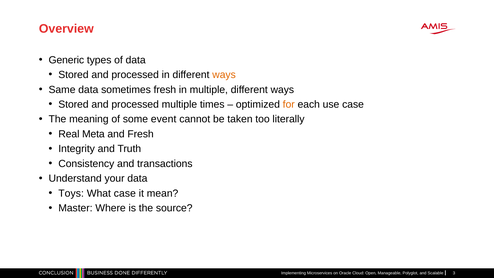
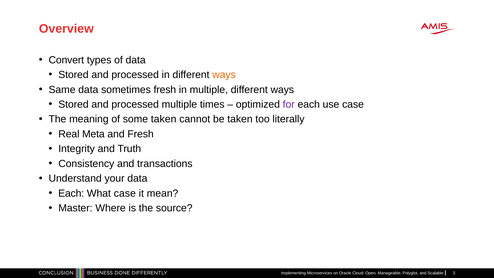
Generic: Generic -> Convert
for colour: orange -> purple
some event: event -> taken
Toys at (71, 193): Toys -> Each
